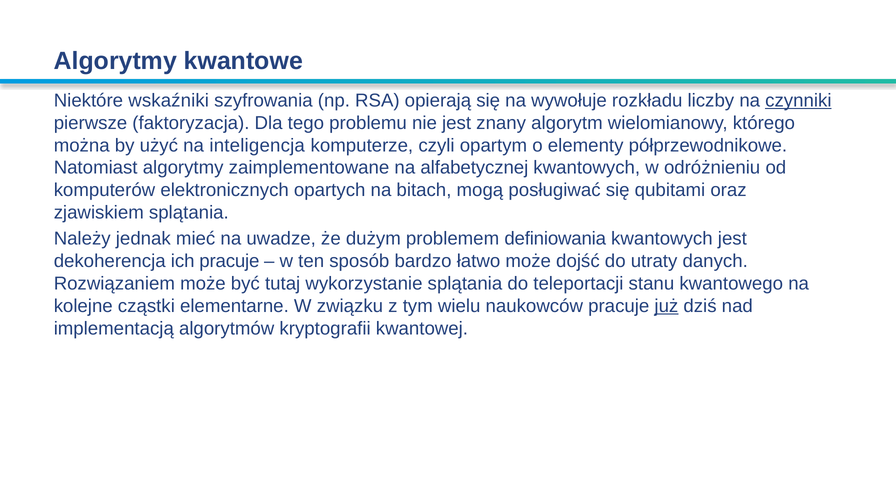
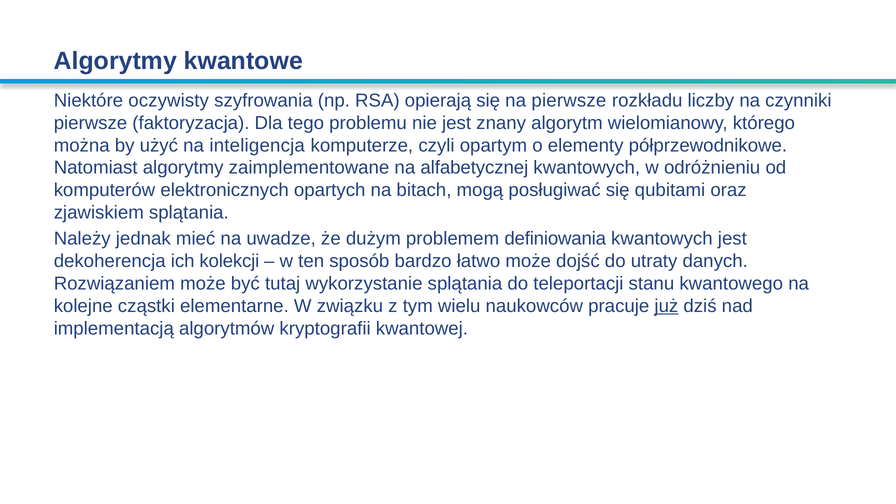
wskaźniki: wskaźniki -> oczywisty
na wywołuje: wywołuje -> pierwsze
czynniki underline: present -> none
ich pracuje: pracuje -> kolekcji
